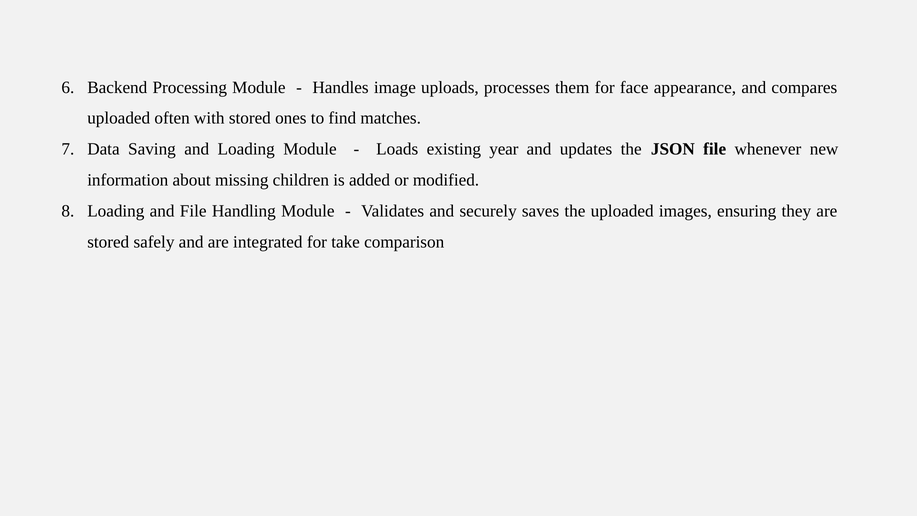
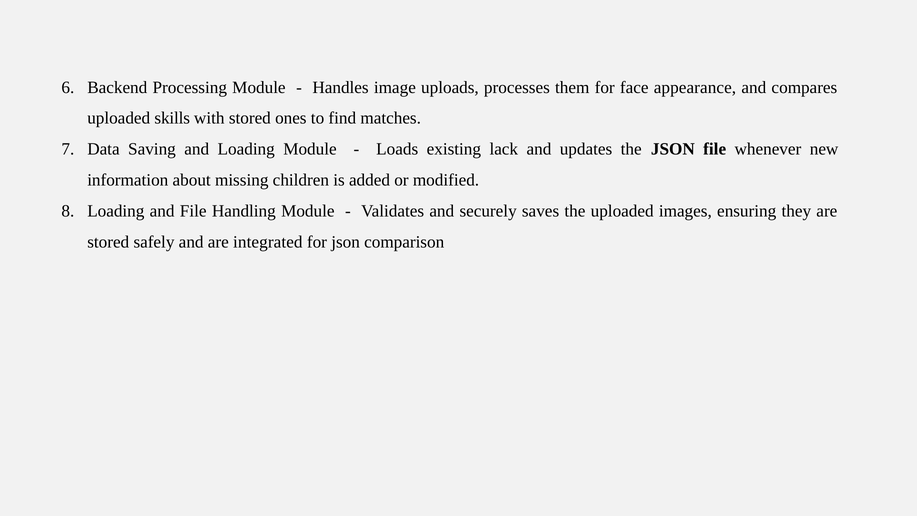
often: often -> skills
year: year -> lack
for take: take -> json
